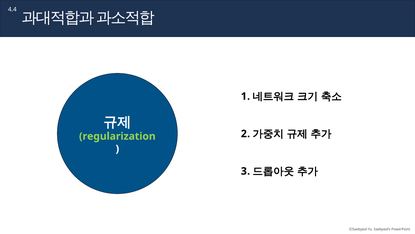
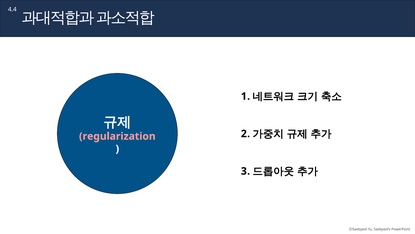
regularization colour: light green -> pink
